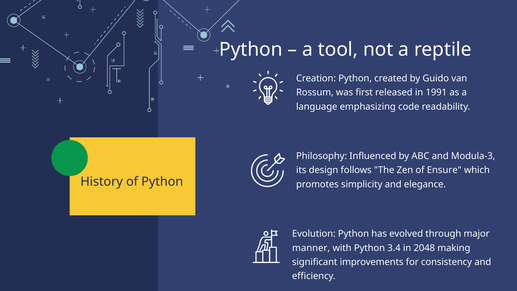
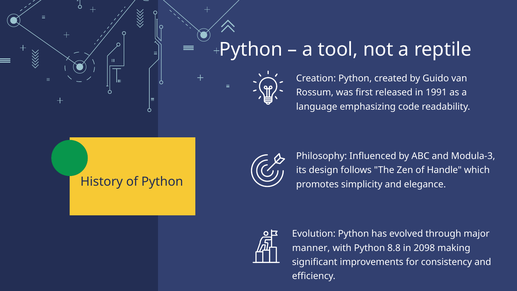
Ensure: Ensure -> Handle
3.4: 3.4 -> 8.8
2048: 2048 -> 2098
